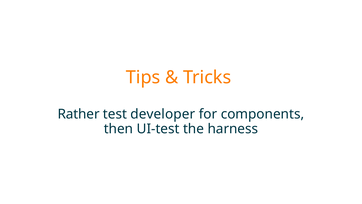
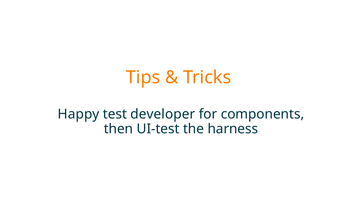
Rather: Rather -> Happy
